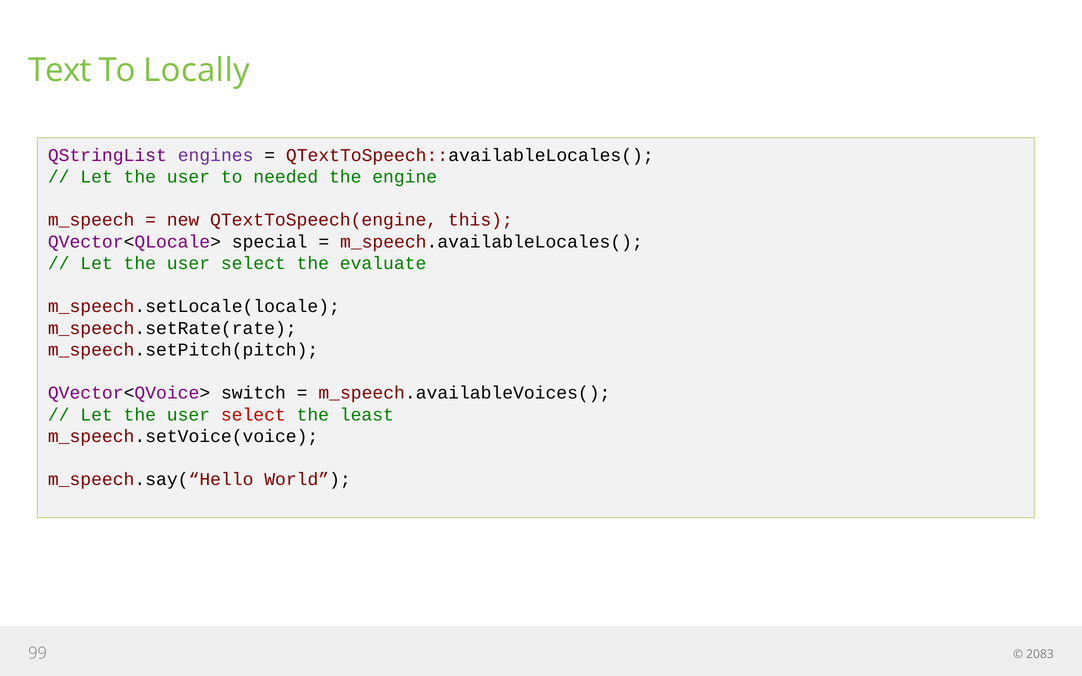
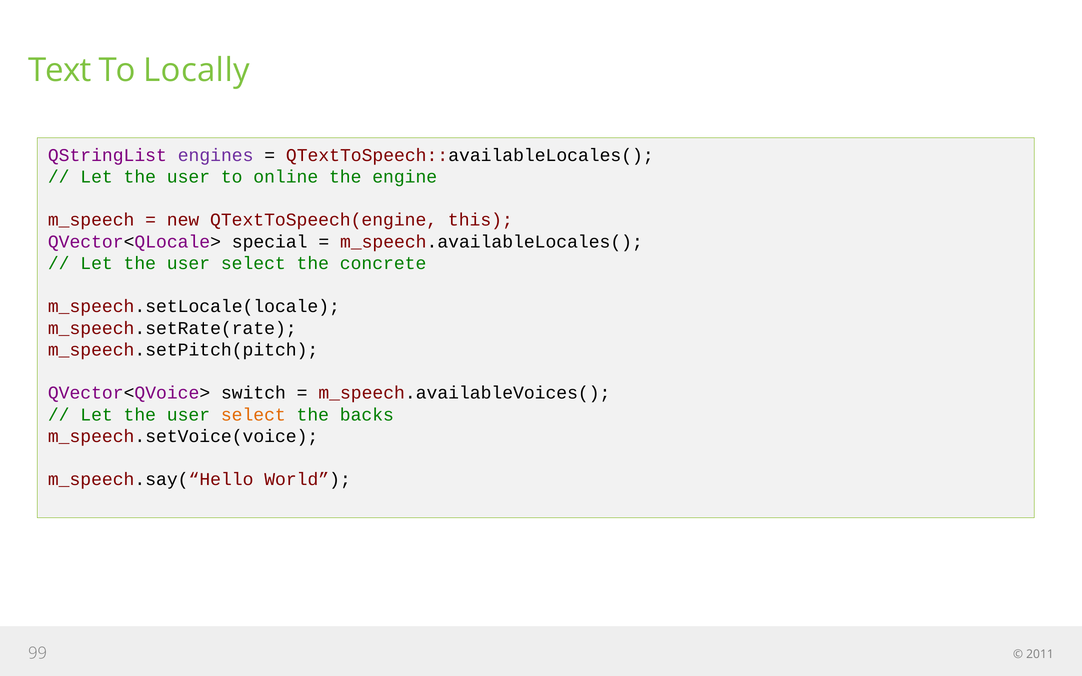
needed: needed -> online
evaluate: evaluate -> concrete
select at (253, 415) colour: red -> orange
least: least -> backs
2083: 2083 -> 2011
